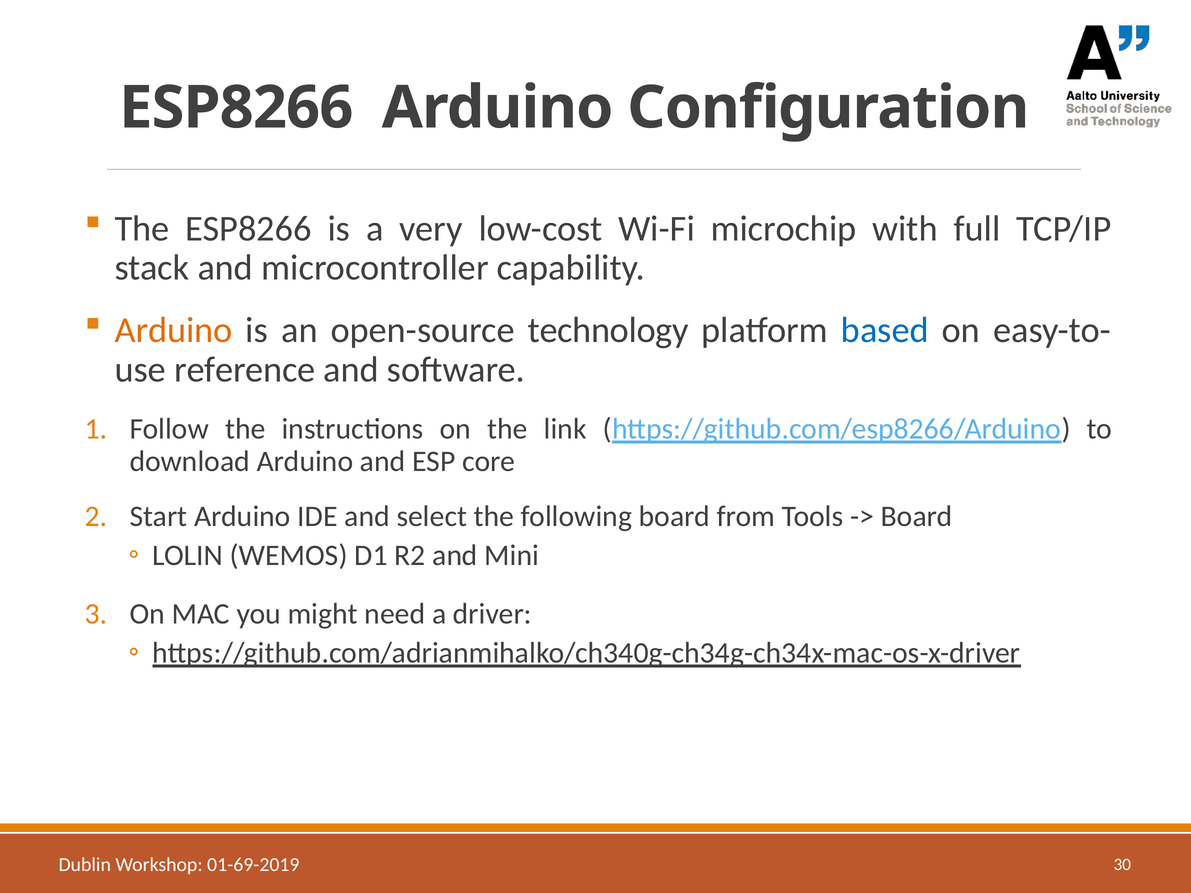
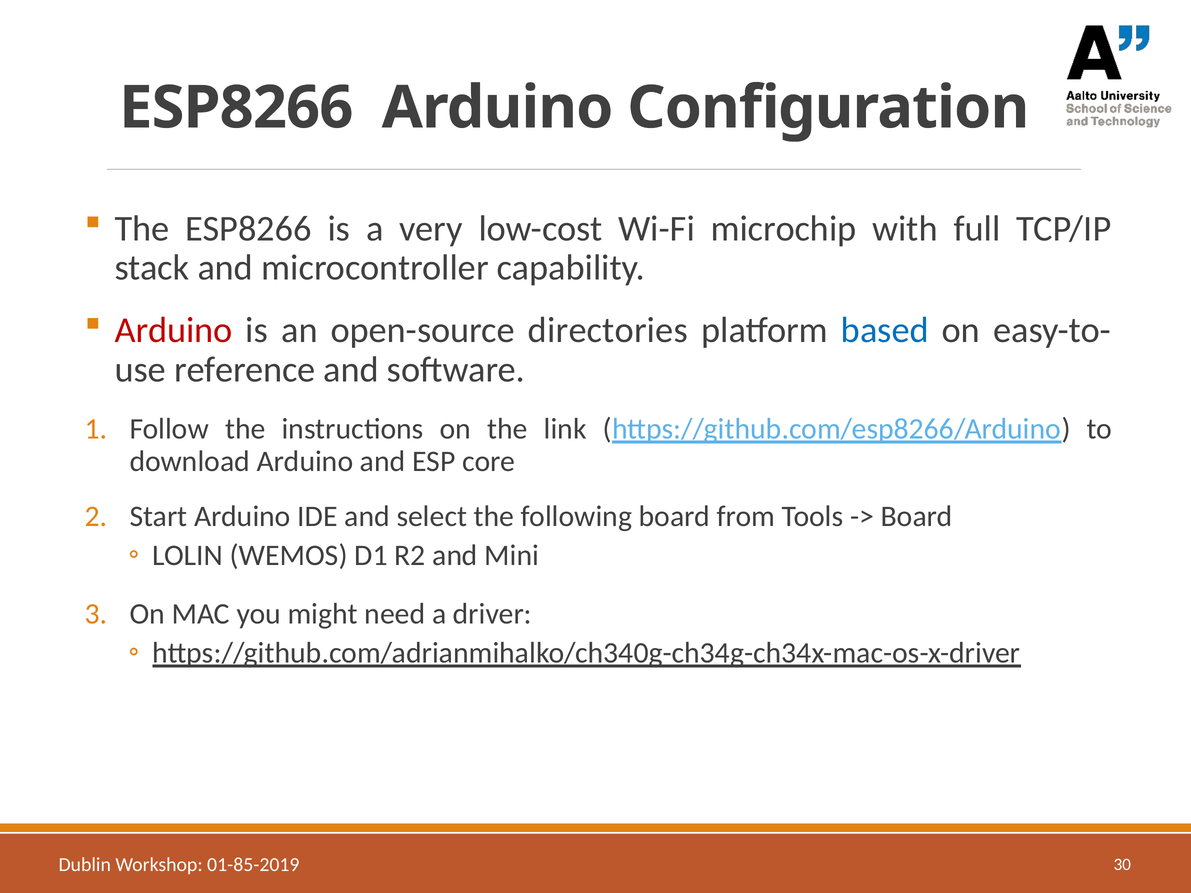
Arduino at (174, 330) colour: orange -> red
technology: technology -> directories
01-69-2019: 01-69-2019 -> 01-85-2019
